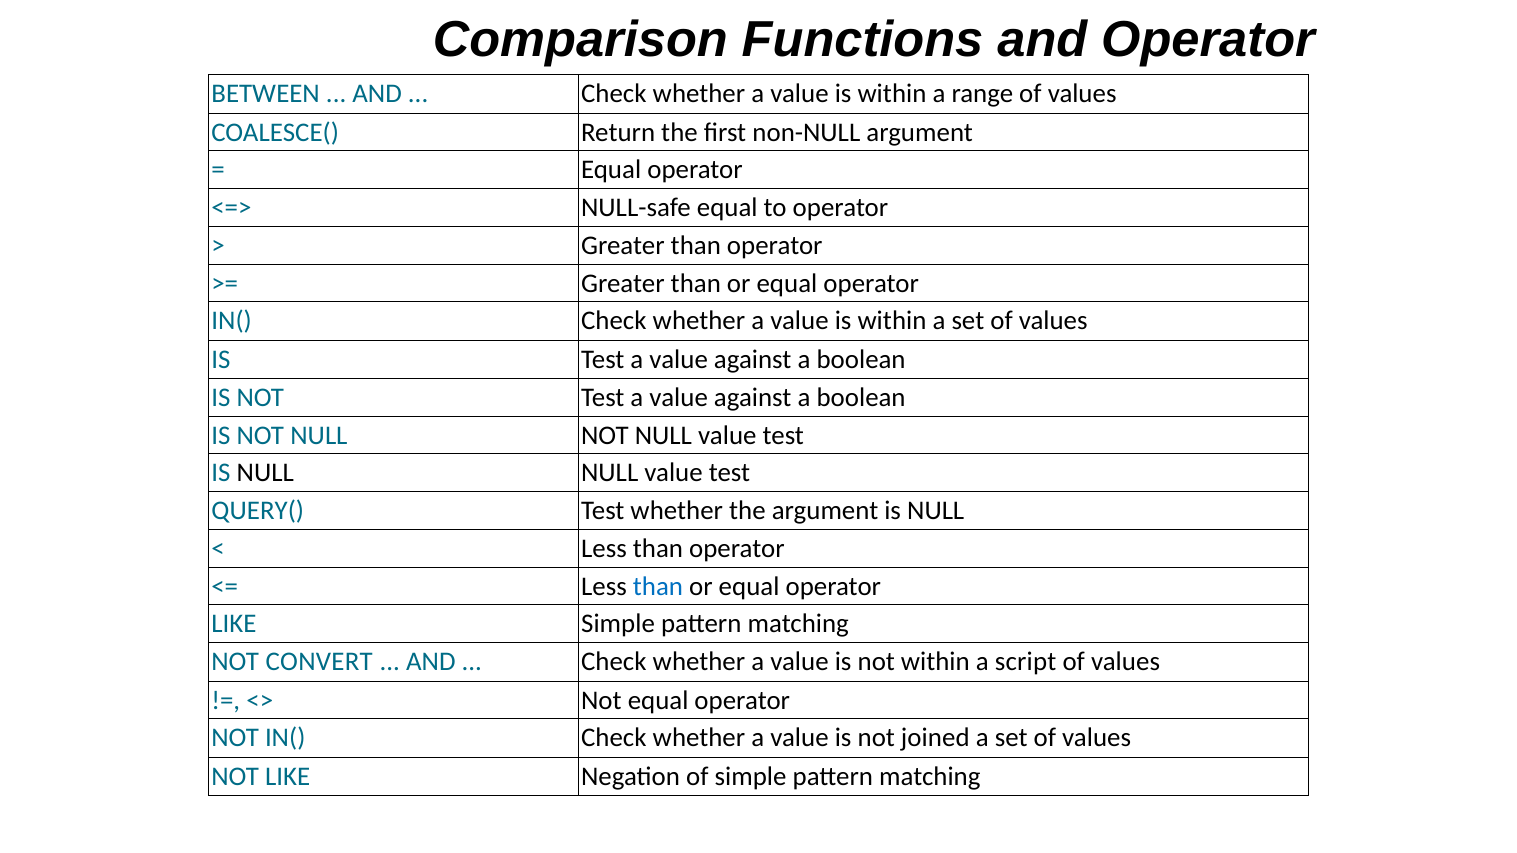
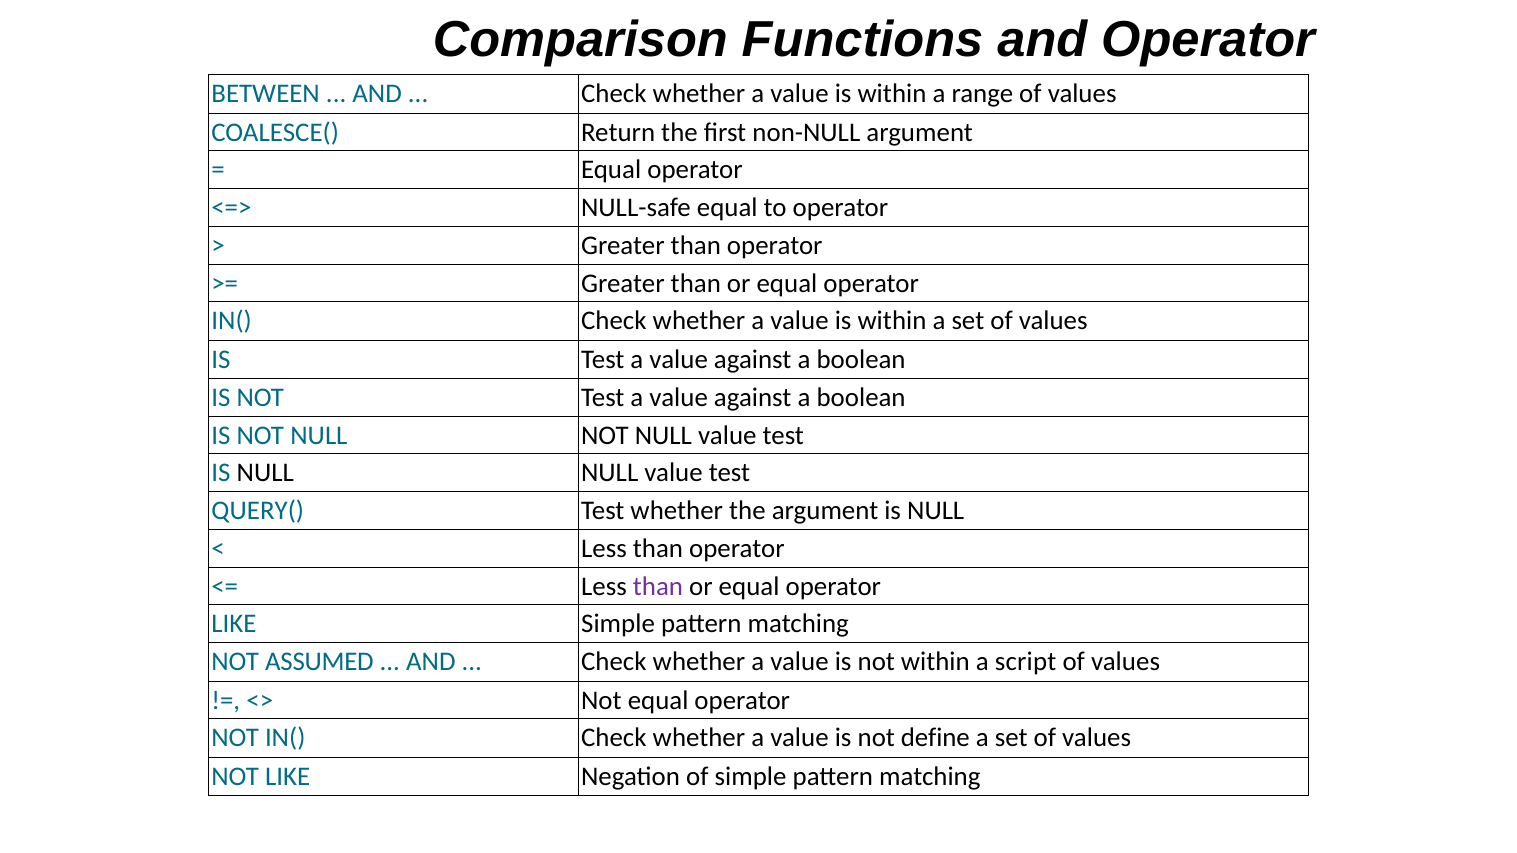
than at (658, 587) colour: blue -> purple
CONVERT: CONVERT -> ASSUMED
joined: joined -> define
